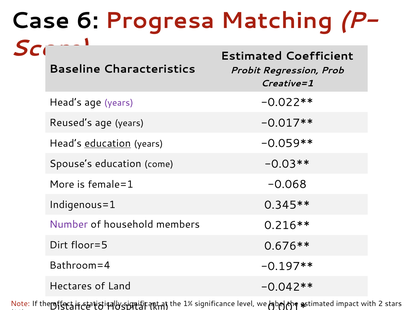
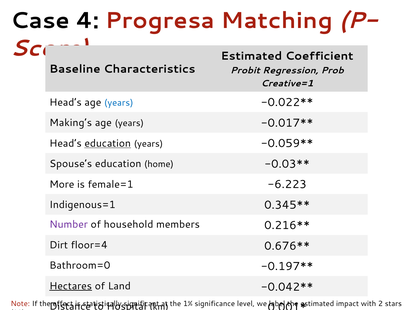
6: 6 -> 4
years at (119, 103) colour: purple -> blue
Reused’s: Reused’s -> Making’s
come: come -> home
-0.068: -0.068 -> -6.223
floor=5: floor=5 -> floor=4
Bathroom=4: Bathroom=4 -> Bathroom=0
Hectares underline: none -> present
